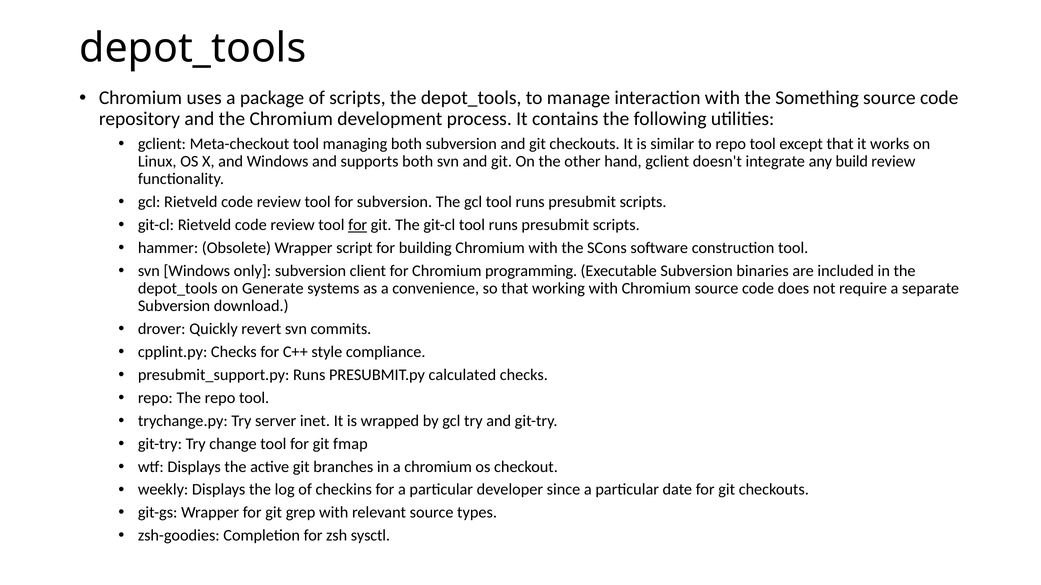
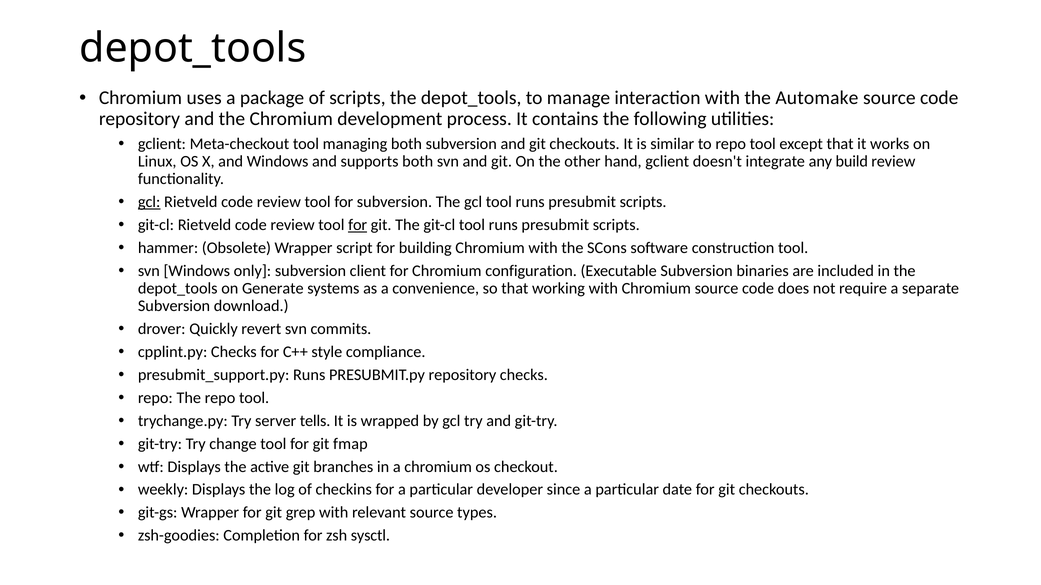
Something: Something -> Automake
gcl at (149, 202) underline: none -> present
programming: programming -> configuration
PRESUBMIT.py calculated: calculated -> repository
inet: inet -> tells
